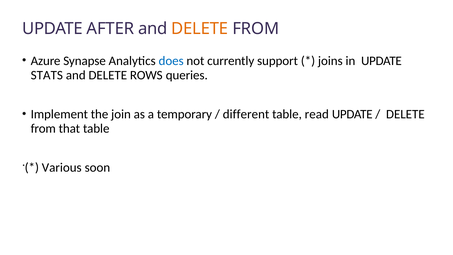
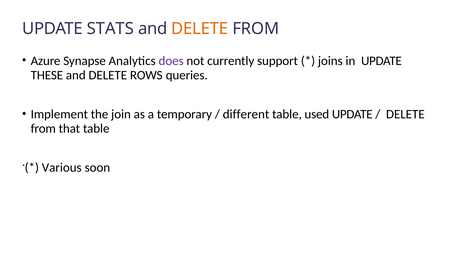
AFTER: AFTER -> STATS
does colour: blue -> purple
STATS: STATS -> THESE
read: read -> used
